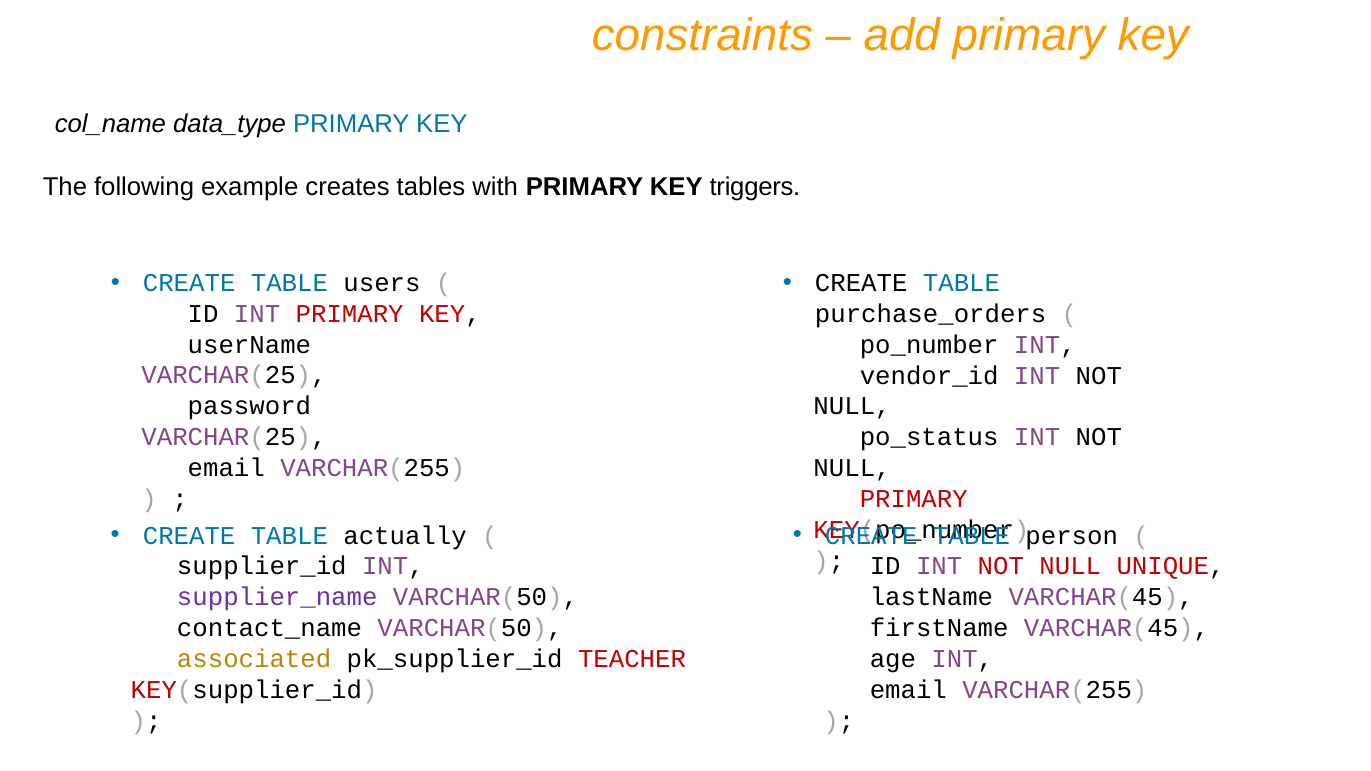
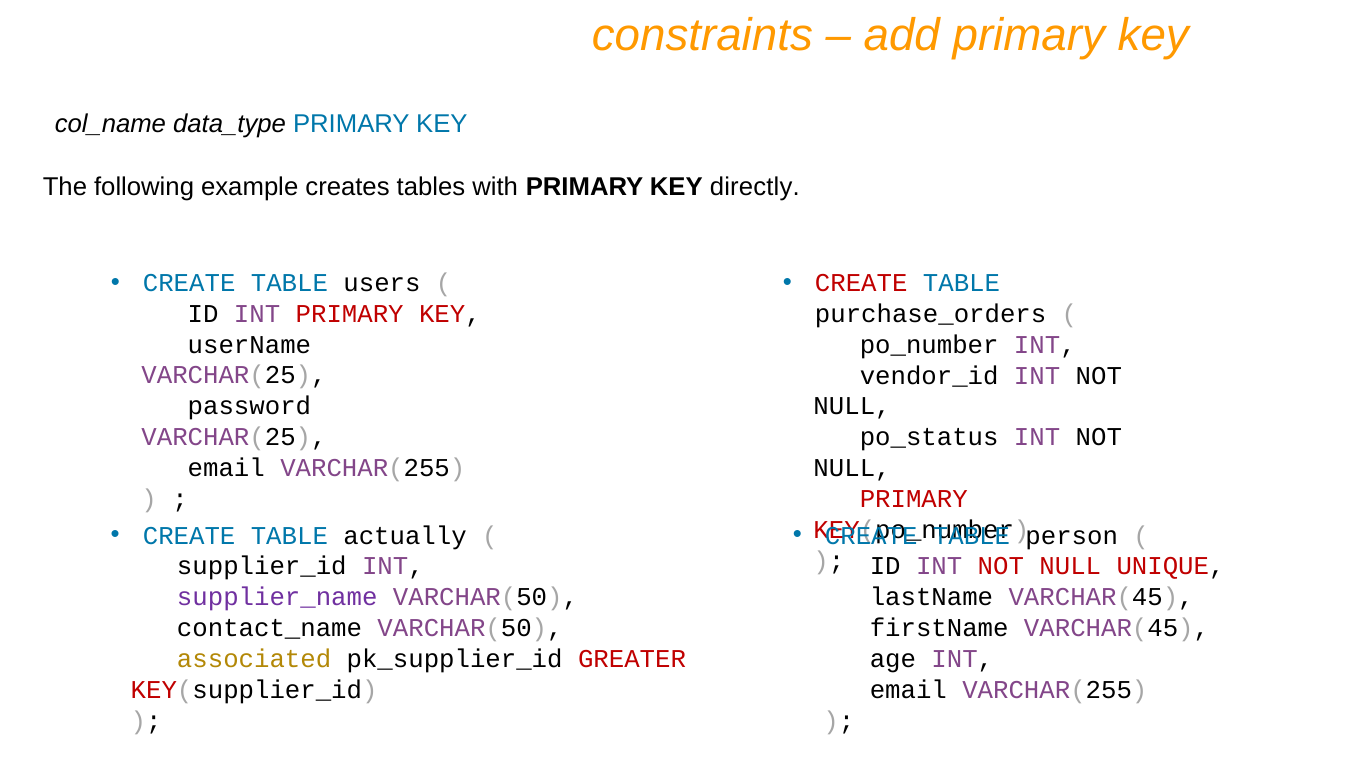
triggers: triggers -> directly
CREATE at (861, 283) colour: black -> red
TEACHER: TEACHER -> GREATER
